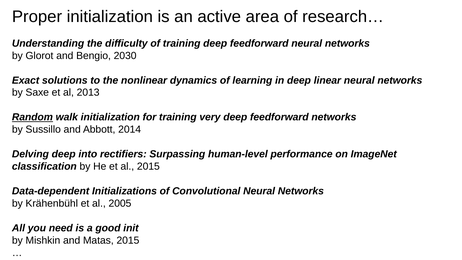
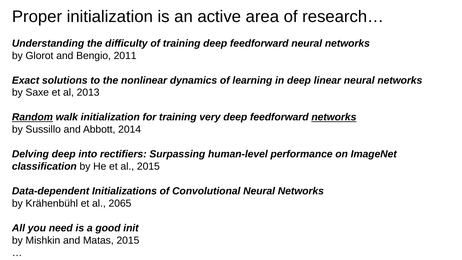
2030: 2030 -> 2011
networks at (334, 117) underline: none -> present
2005: 2005 -> 2065
